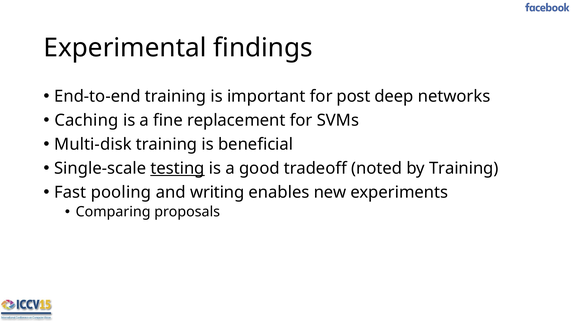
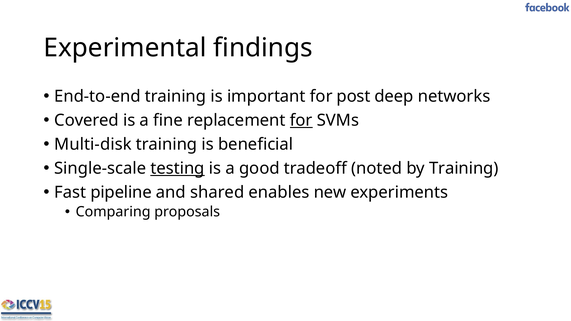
Caching: Caching -> Covered
for at (301, 120) underline: none -> present
pooling: pooling -> pipeline
writing: writing -> shared
